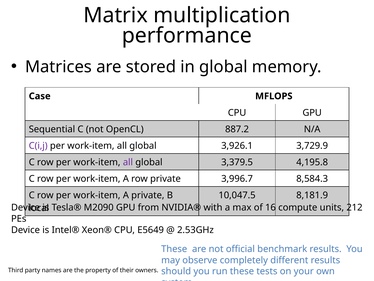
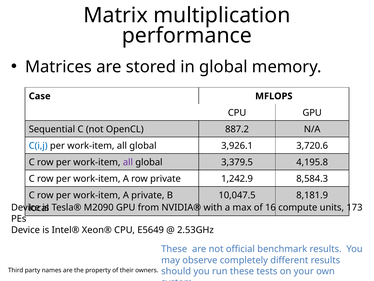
C(i,j colour: purple -> blue
3,729.9: 3,729.9 -> 3,720.6
3,996.7: 3,996.7 -> 1,242.9
212: 212 -> 173
